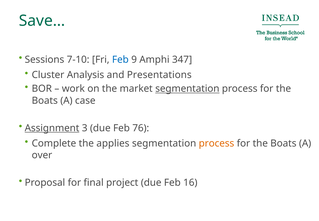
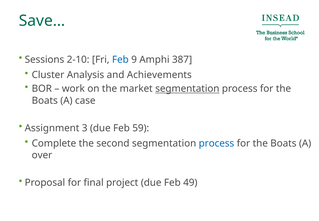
7-10: 7-10 -> 2-10
347: 347 -> 387
Presentations: Presentations -> Achievements
Assignment underline: present -> none
76: 76 -> 59
applies: applies -> second
process at (216, 143) colour: orange -> blue
16: 16 -> 49
